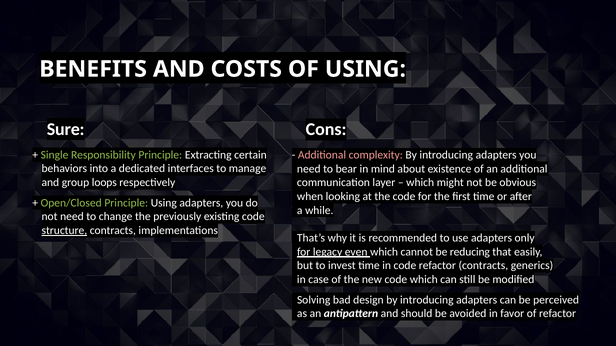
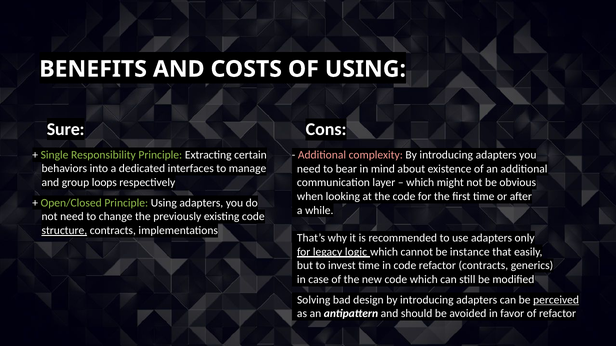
even: even -> logic
reducing: reducing -> instance
perceived underline: none -> present
